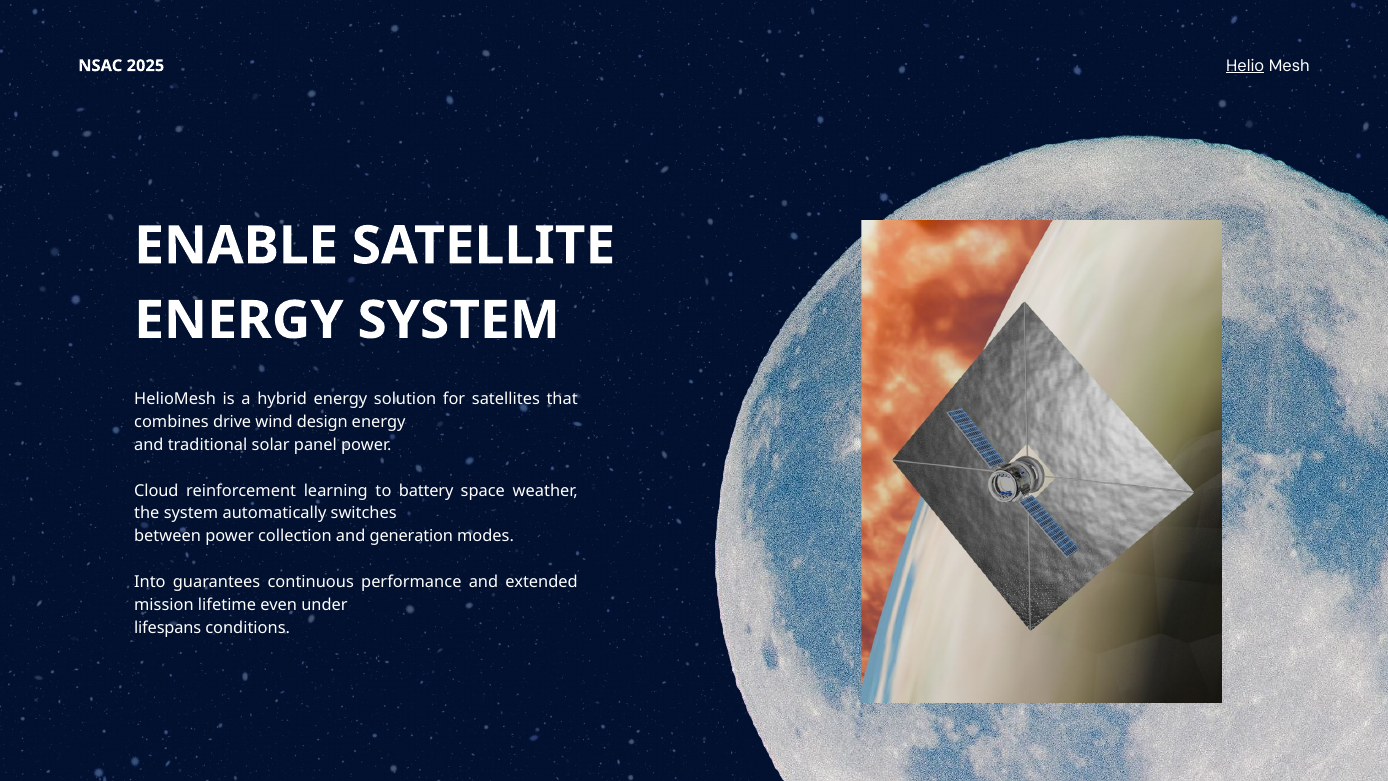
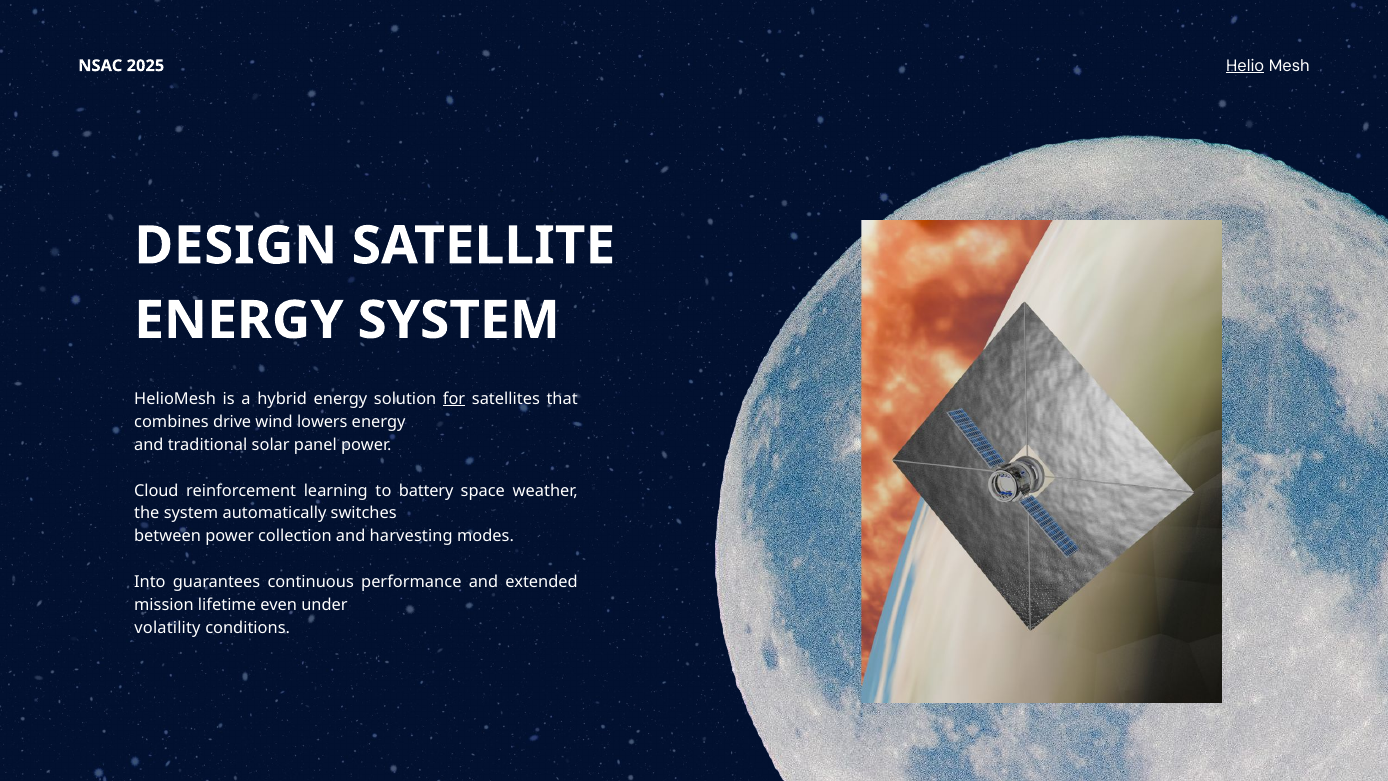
ENABLE: ENABLE -> DESIGN
for underline: none -> present
design: design -> lowers
generation: generation -> harvesting
lifespans: lifespans -> volatility
